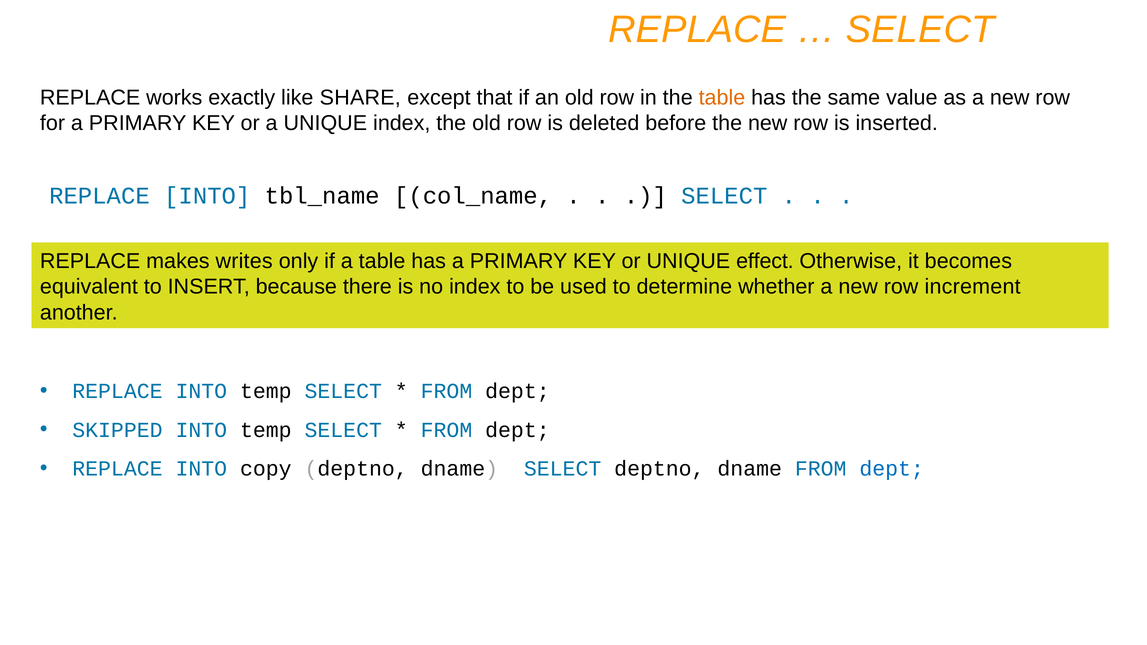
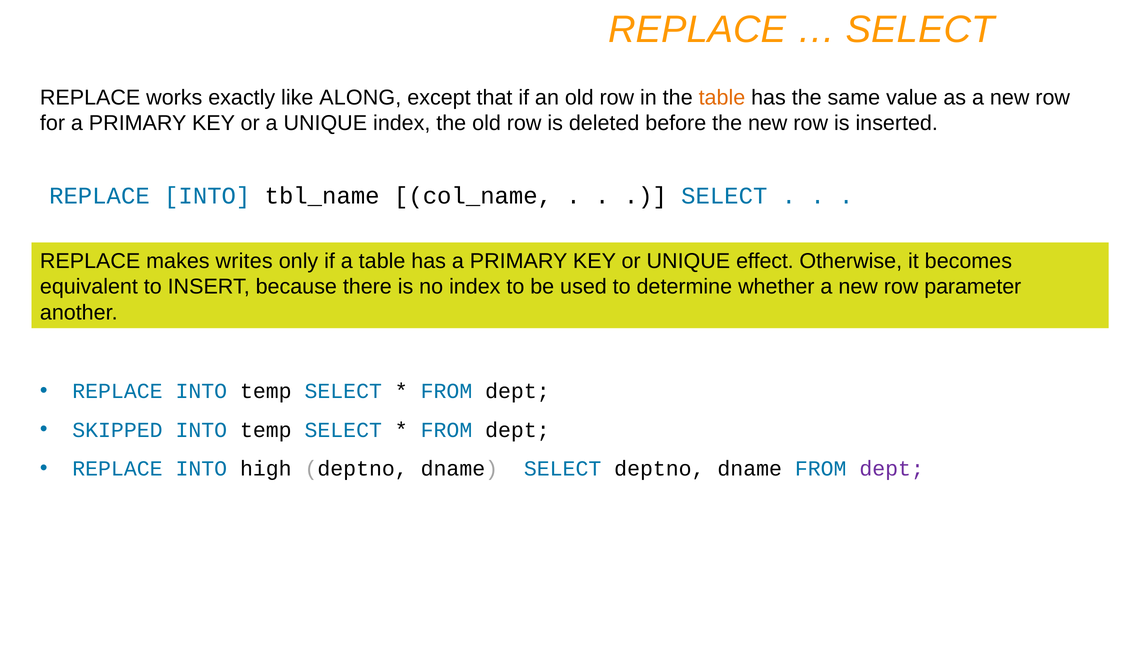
SHARE: SHARE -> ALONG
increment: increment -> parameter
copy: copy -> high
dept at (892, 469) colour: blue -> purple
